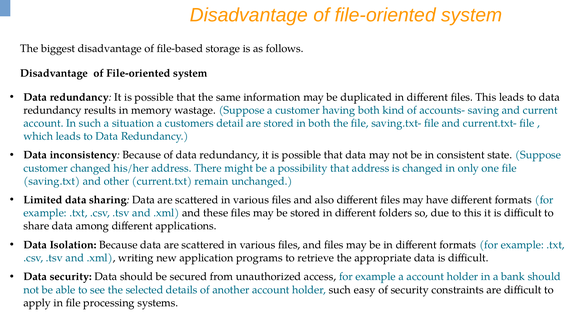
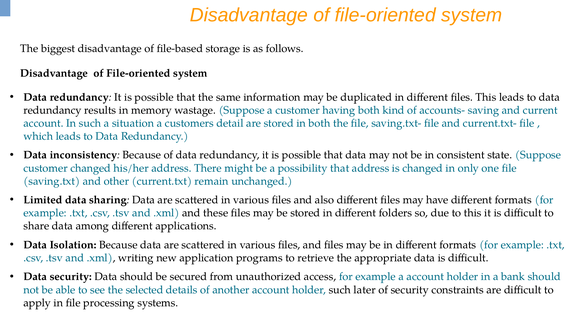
easy: easy -> later
